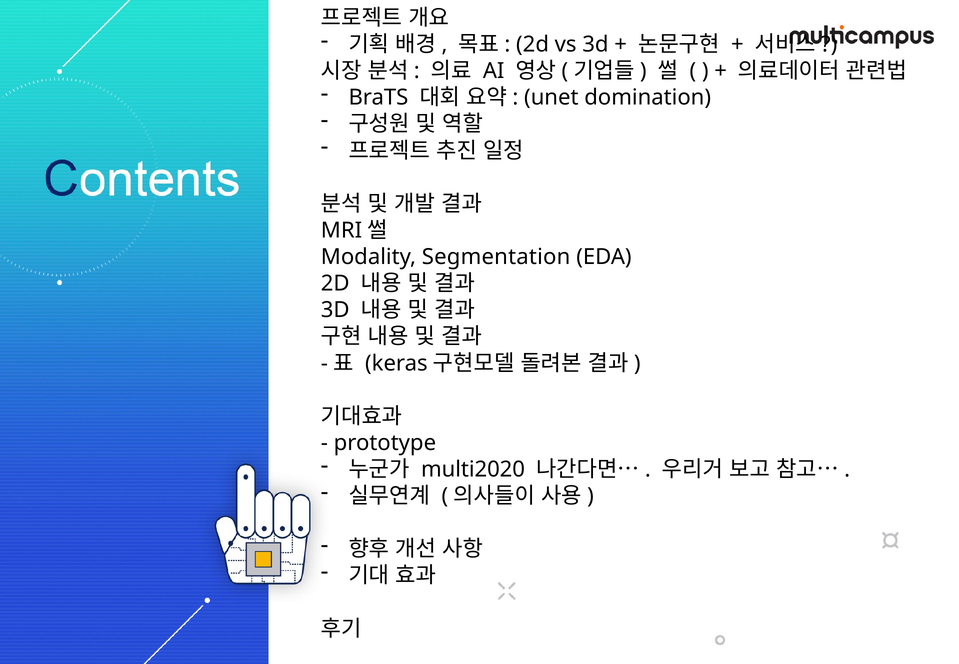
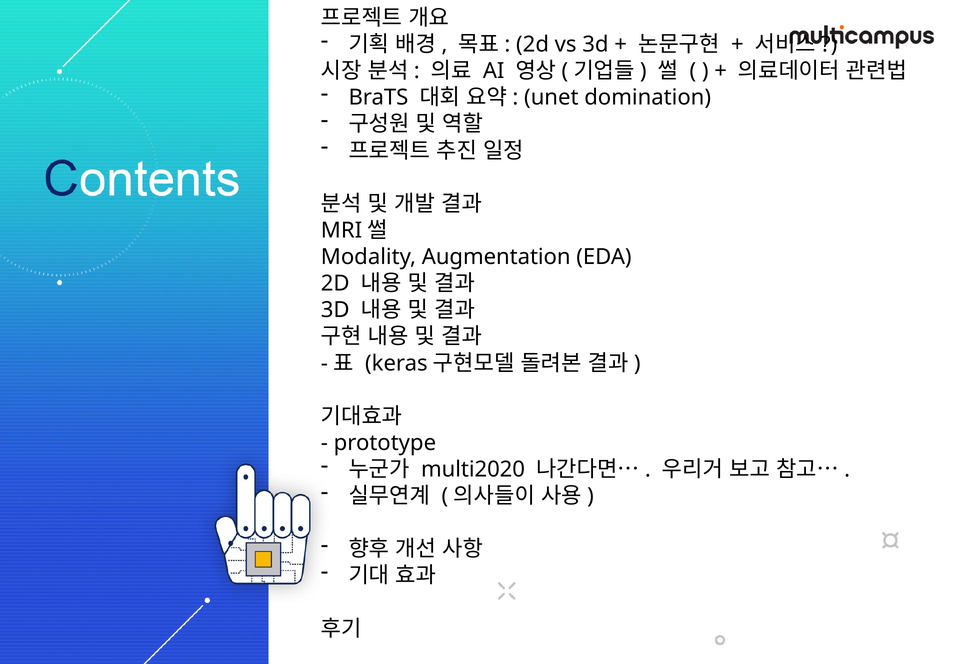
Segmentation: Segmentation -> Augmentation
